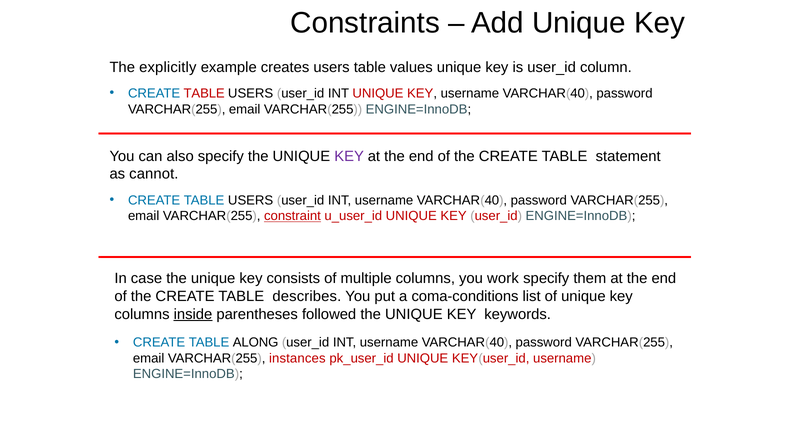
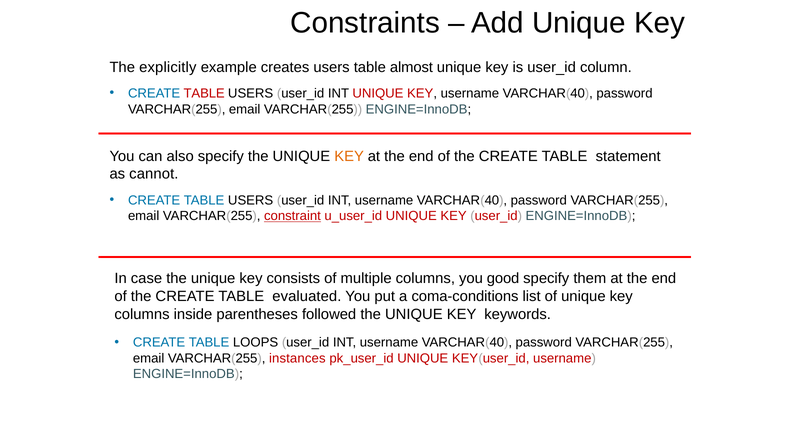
values: values -> almost
KEY at (349, 156) colour: purple -> orange
work: work -> good
describes: describes -> evaluated
inside underline: present -> none
ALONG: ALONG -> LOOPS
